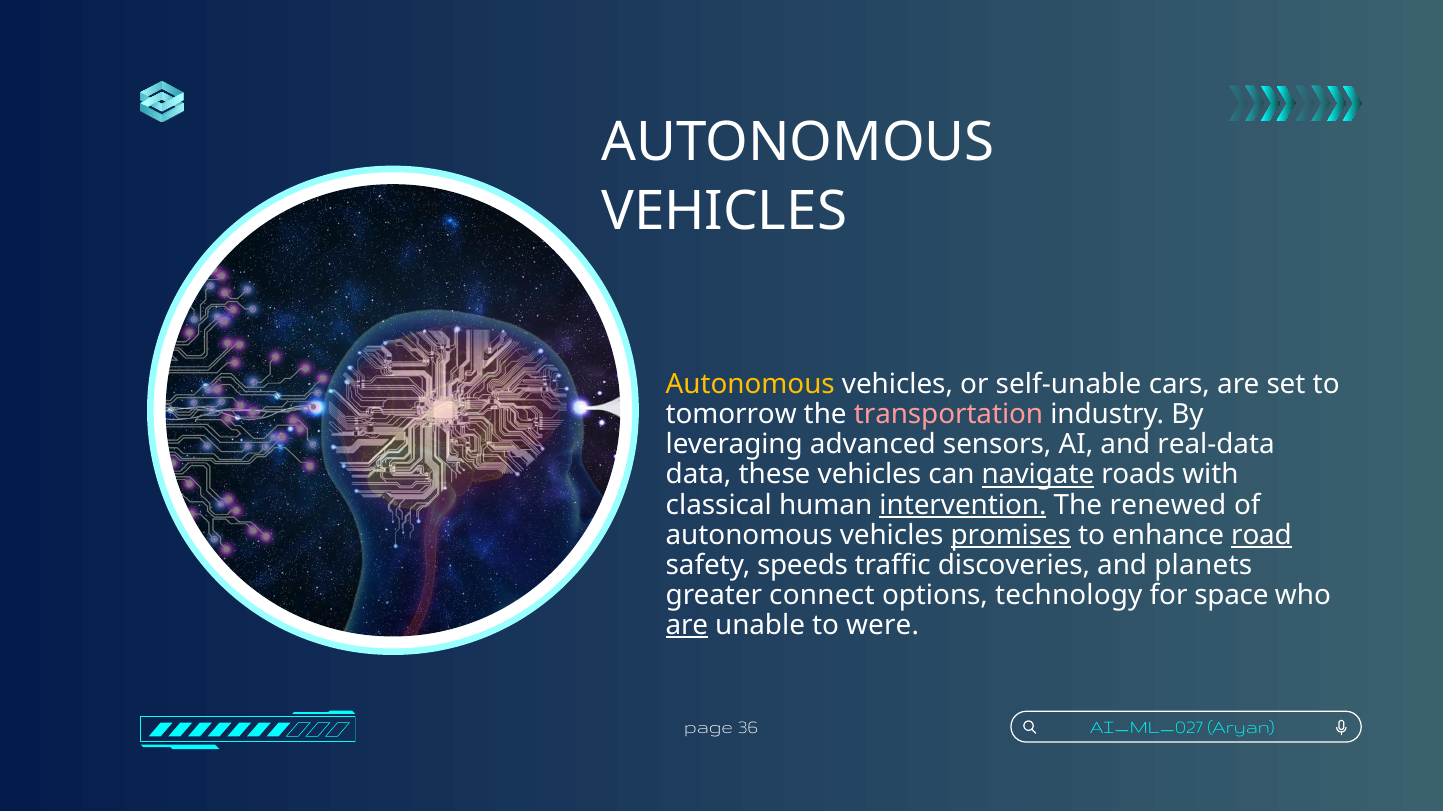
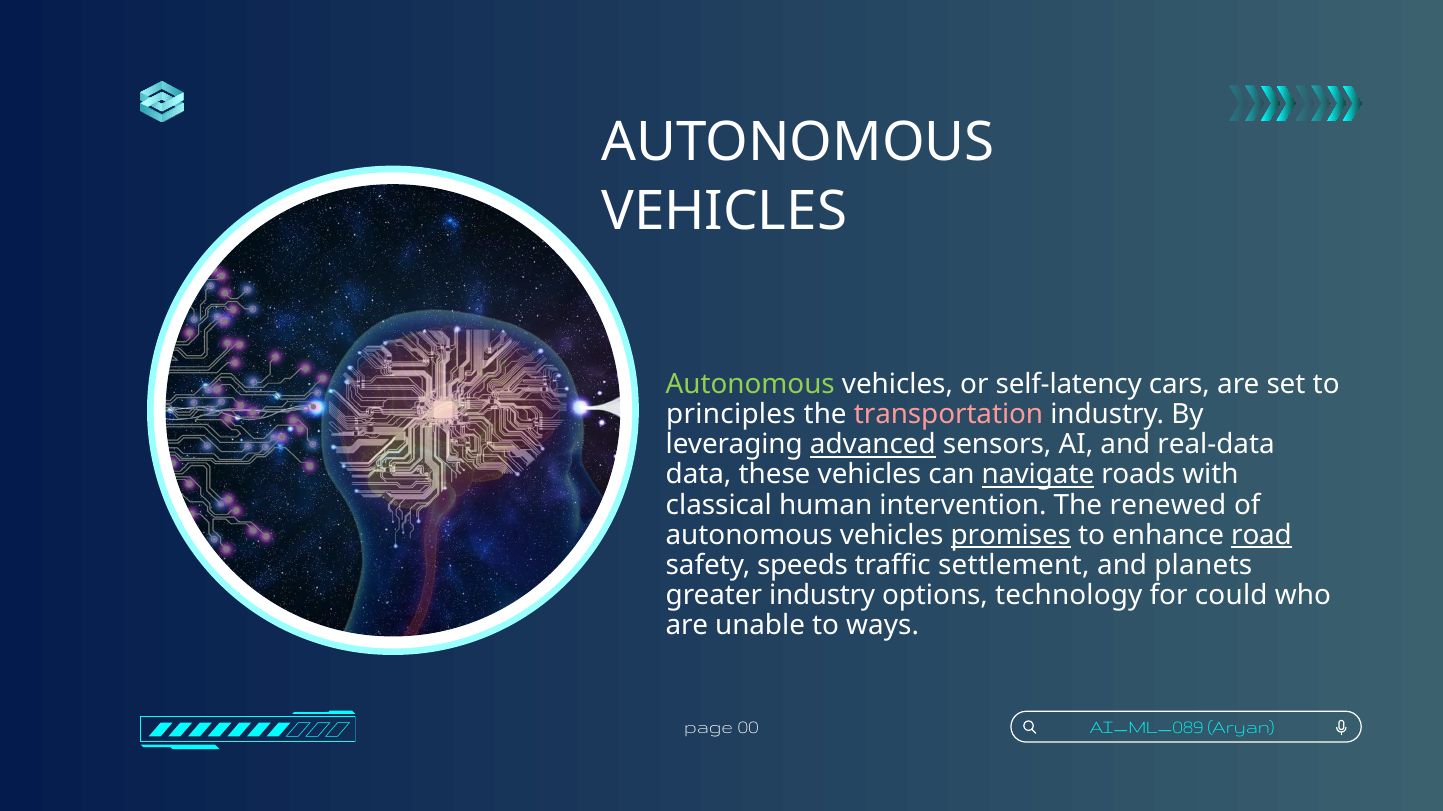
Autonomous at (750, 385) colour: yellow -> light green
self-unable: self-unable -> self-latency
tomorrow: tomorrow -> principles
advanced underline: none -> present
intervention underline: present -> none
discoveries: discoveries -> settlement
greater connect: connect -> industry
space: space -> could
are at (687, 625) underline: present -> none
were: were -> ways
36: 36 -> 00
AI_ML_027: AI_ML_027 -> AI_ML_089
